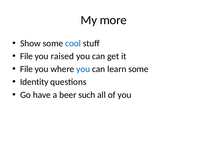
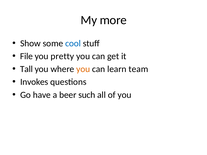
raised: raised -> pretty
File at (26, 69): File -> Tall
you at (83, 69) colour: blue -> orange
learn some: some -> team
Identity: Identity -> Invokes
